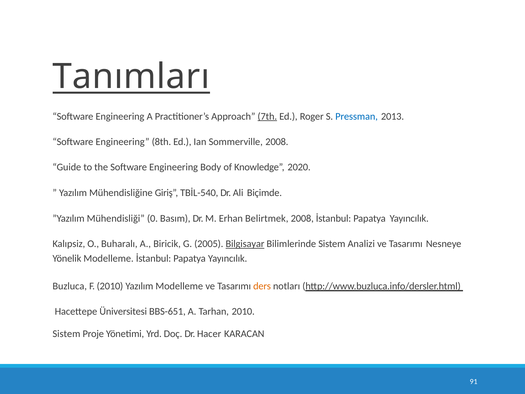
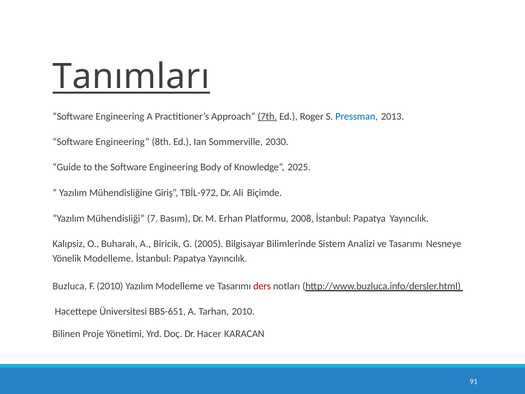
Sommerville 2008: 2008 -> 2030
2020: 2020 -> 2025
TBİL-540: TBİL-540 -> TBİL-972
0: 0 -> 7
Belirtmek: Belirtmek -> Platformu
Bilgisayar underline: present -> none
ders colour: orange -> red
Sistem at (66, 334): Sistem -> Bilinen
